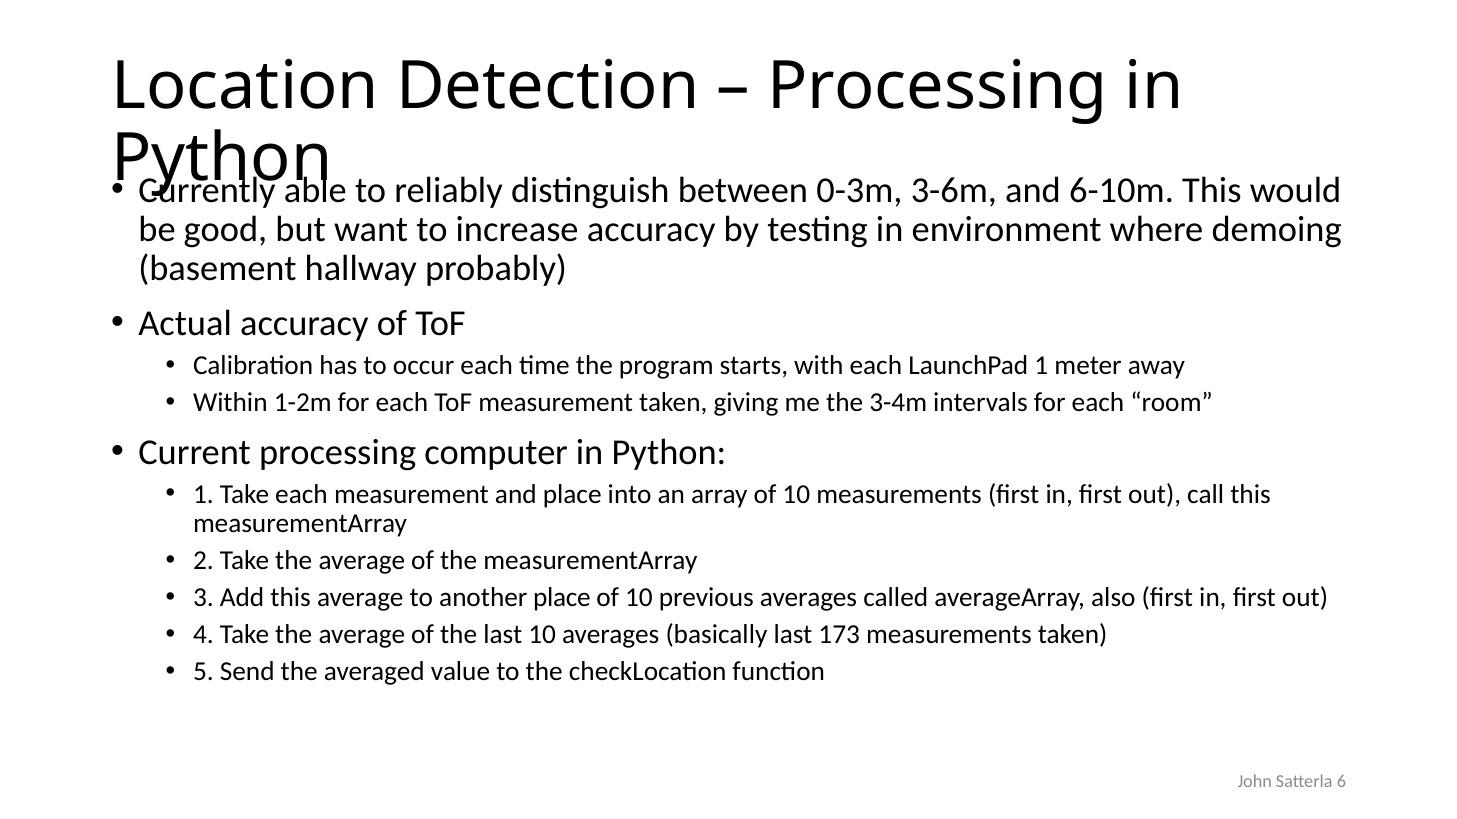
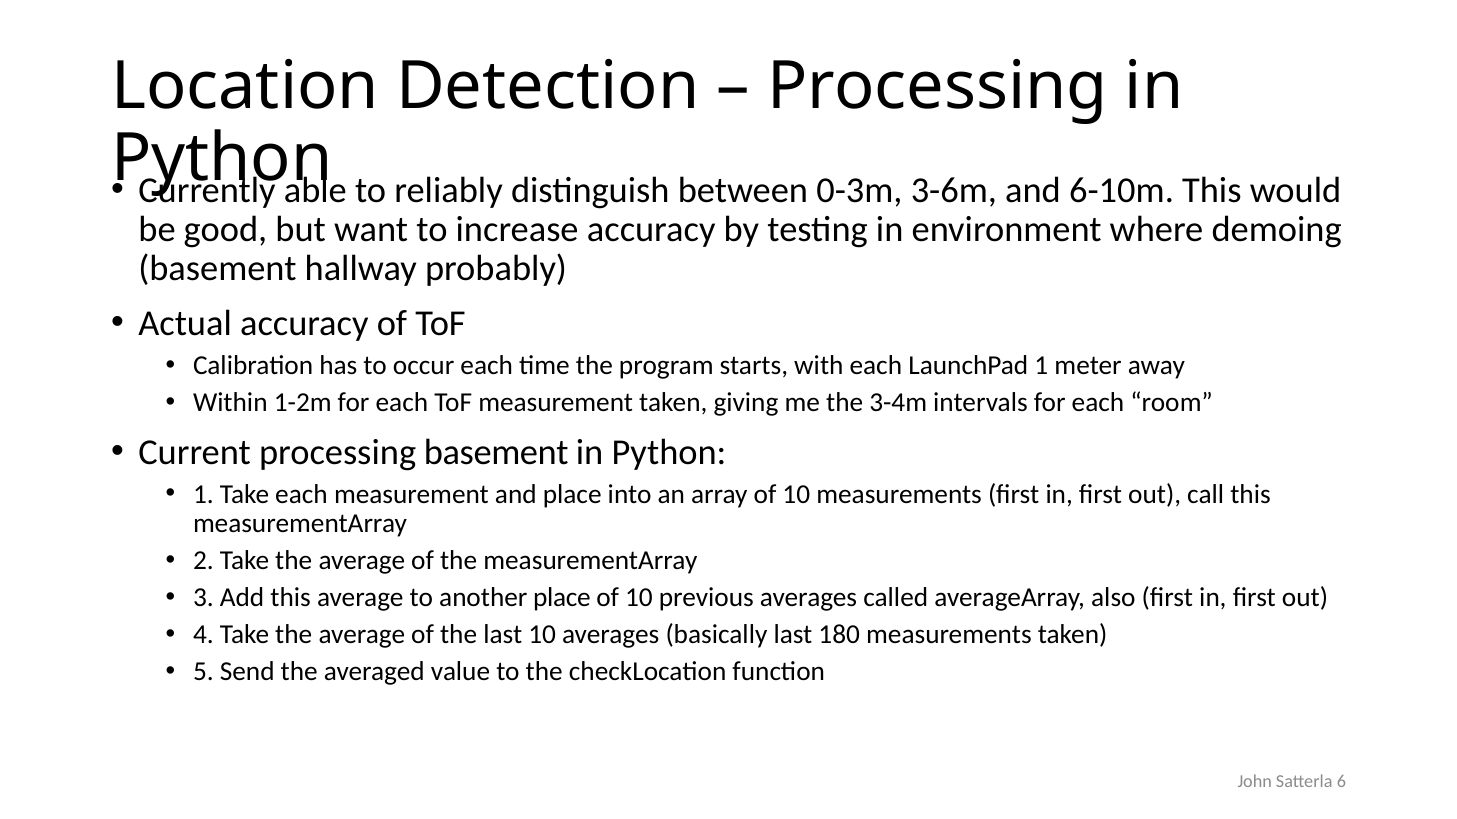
processing computer: computer -> basement
173: 173 -> 180
